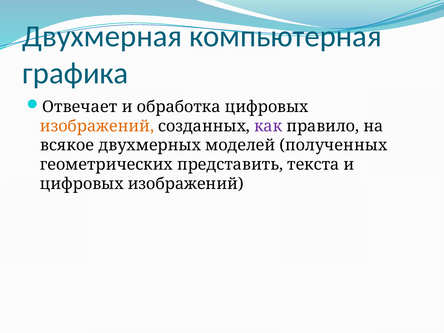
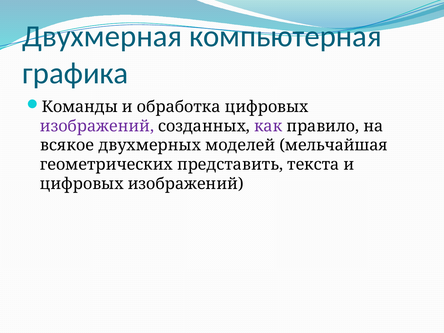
Отвечает: Отвечает -> Команды
изображений at (97, 126) colour: orange -> purple
полученных: полученных -> мельчайшая
